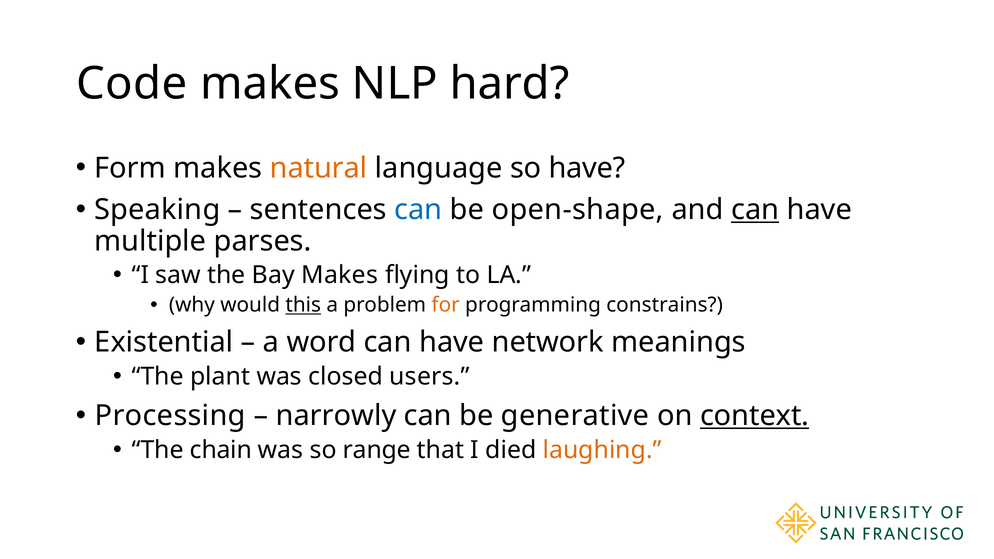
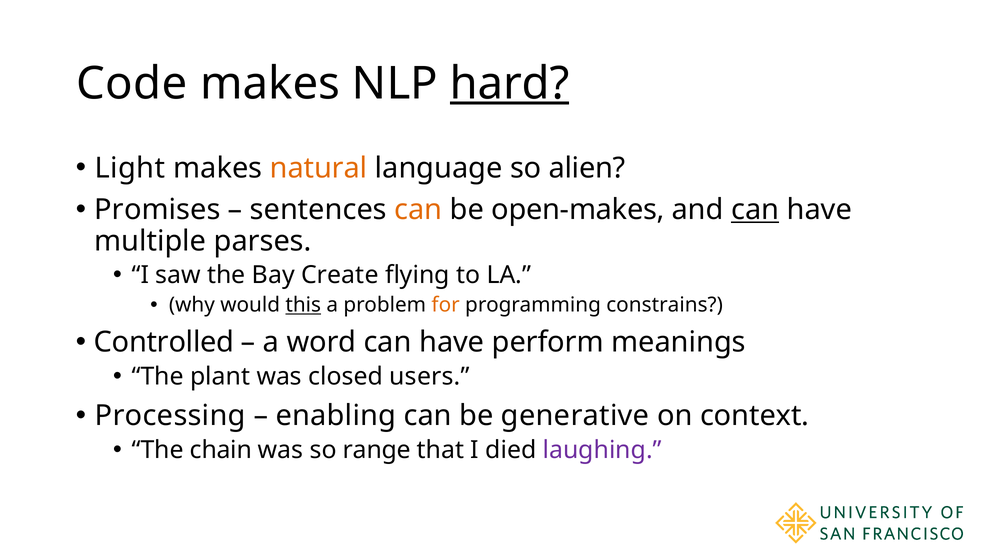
hard underline: none -> present
Form: Form -> Light
so have: have -> alien
Speaking: Speaking -> Promises
can at (418, 210) colour: blue -> orange
open-shape: open-shape -> open-makes
Bay Makes: Makes -> Create
Existential: Existential -> Controlled
network: network -> perform
narrowly: narrowly -> enabling
context underline: present -> none
laughing colour: orange -> purple
